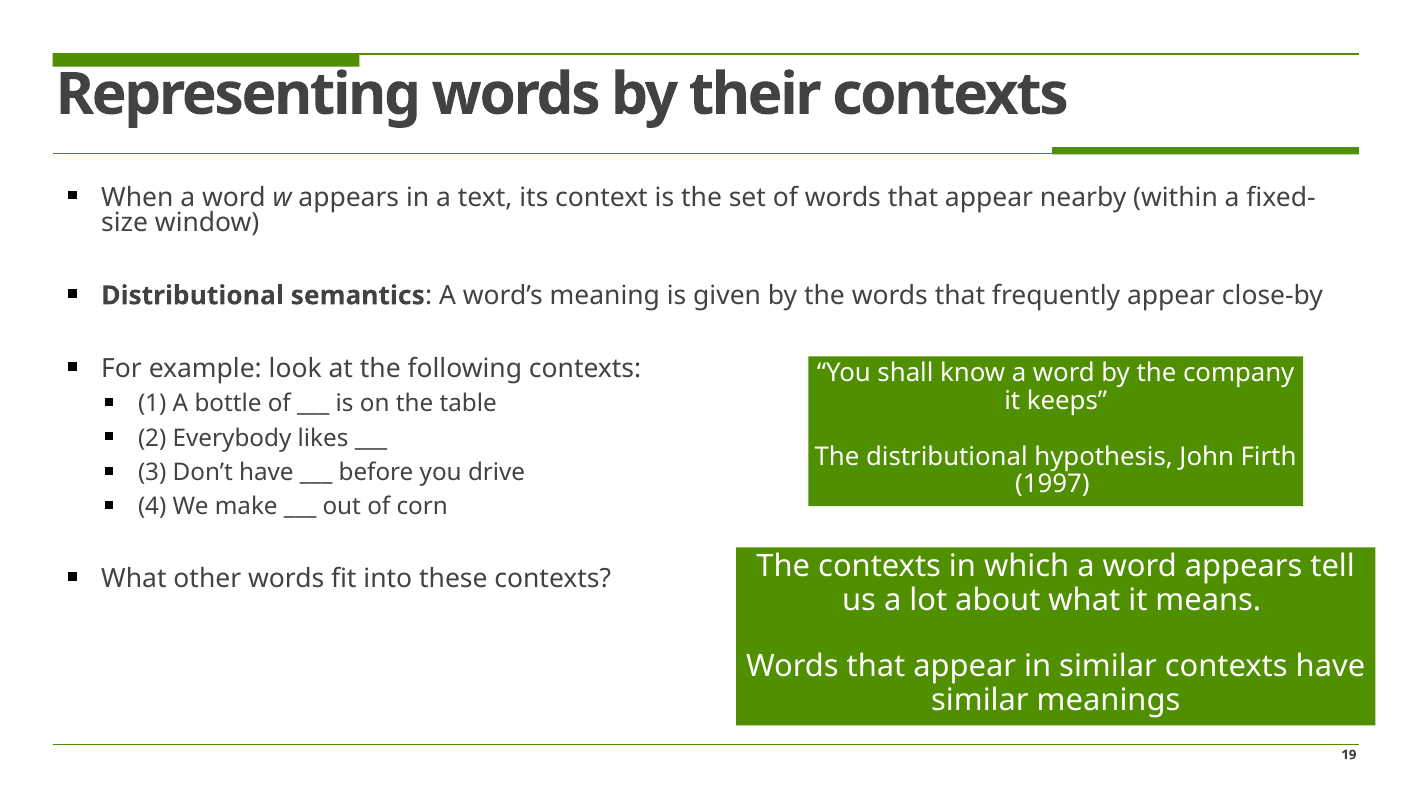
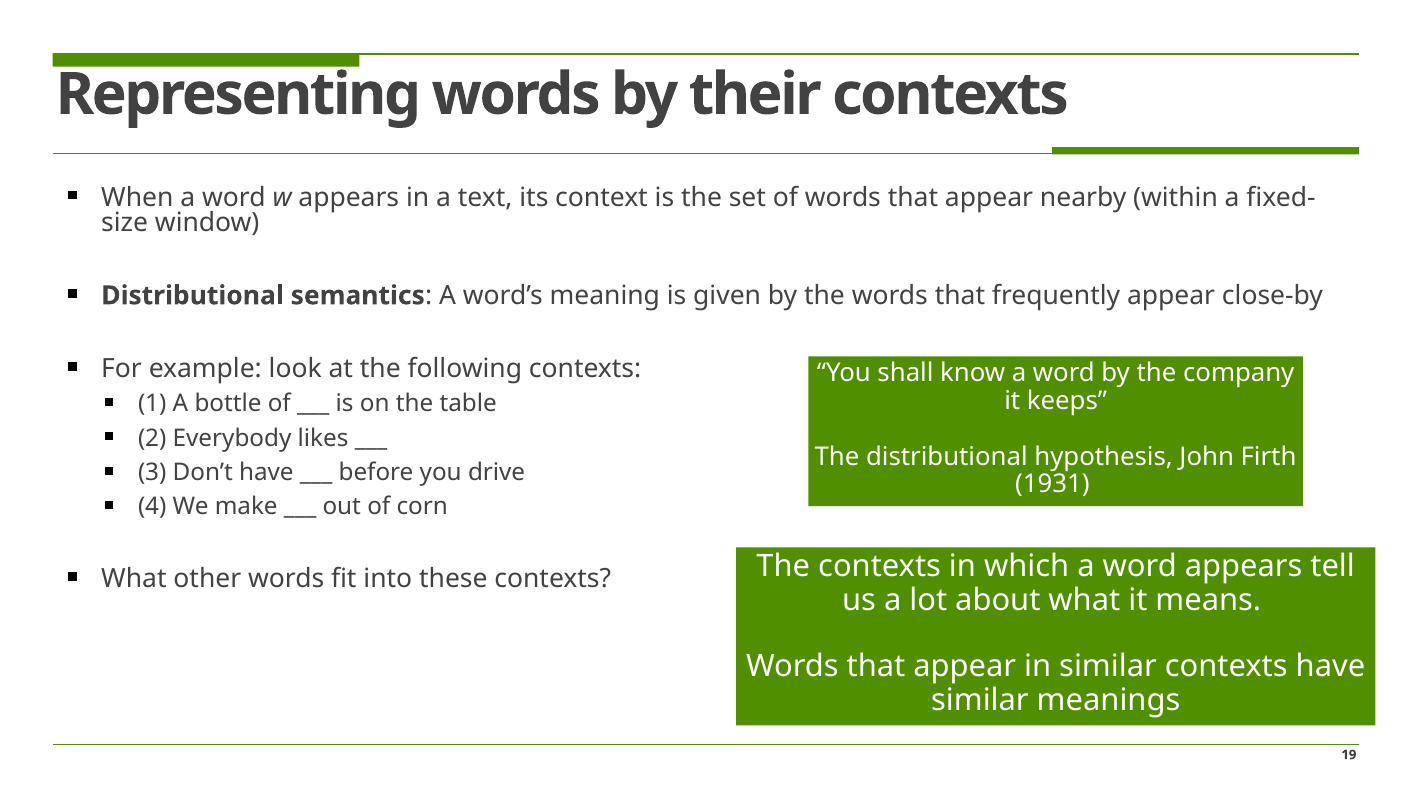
1997: 1997 -> 1931
